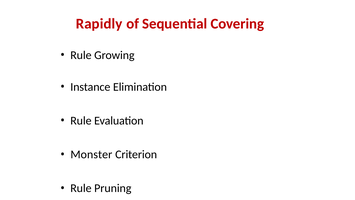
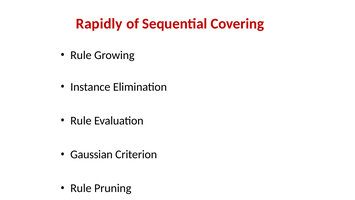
Monster: Monster -> Gaussian
